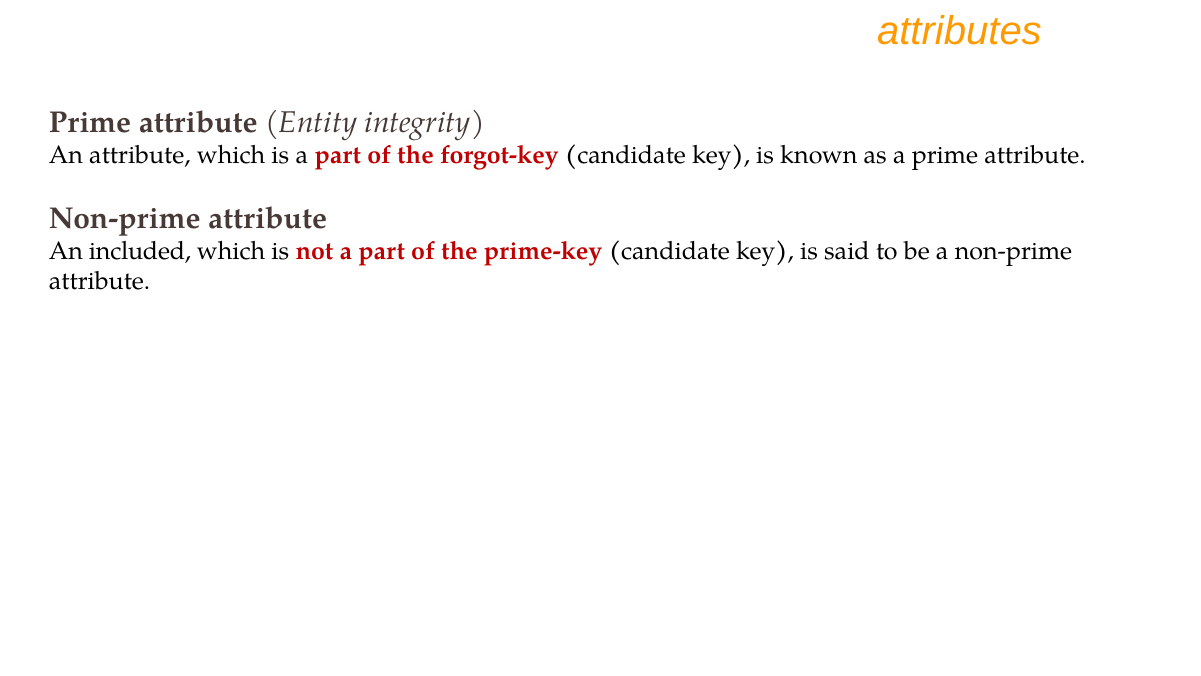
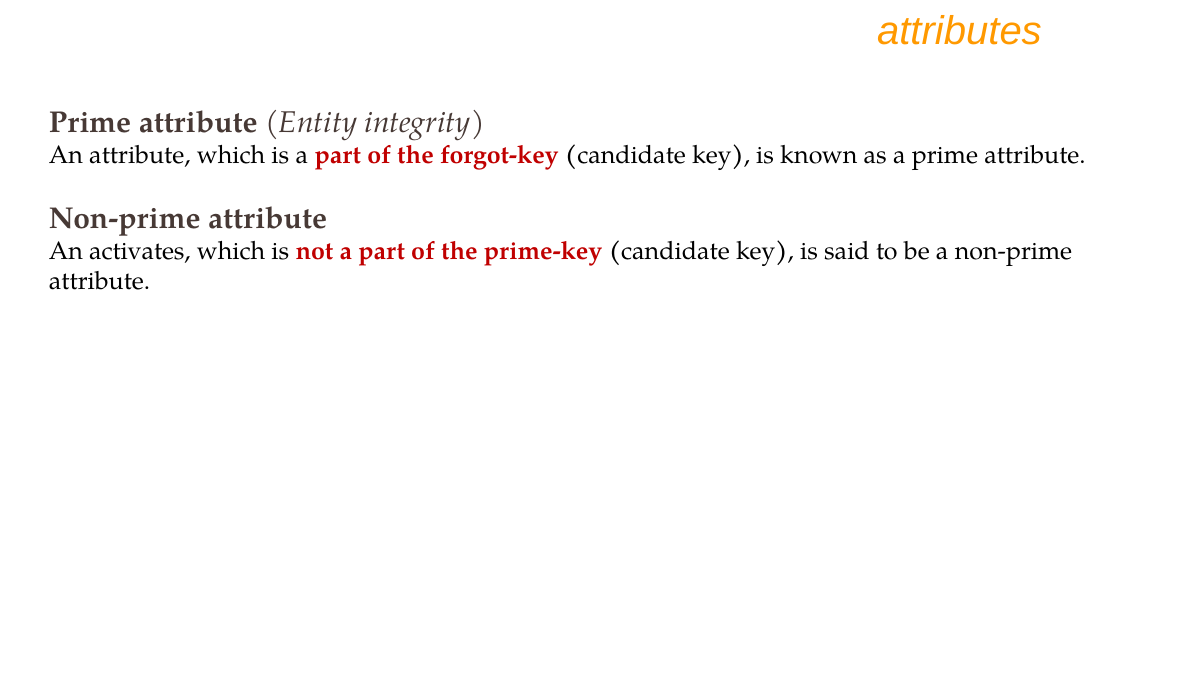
included: included -> activates
